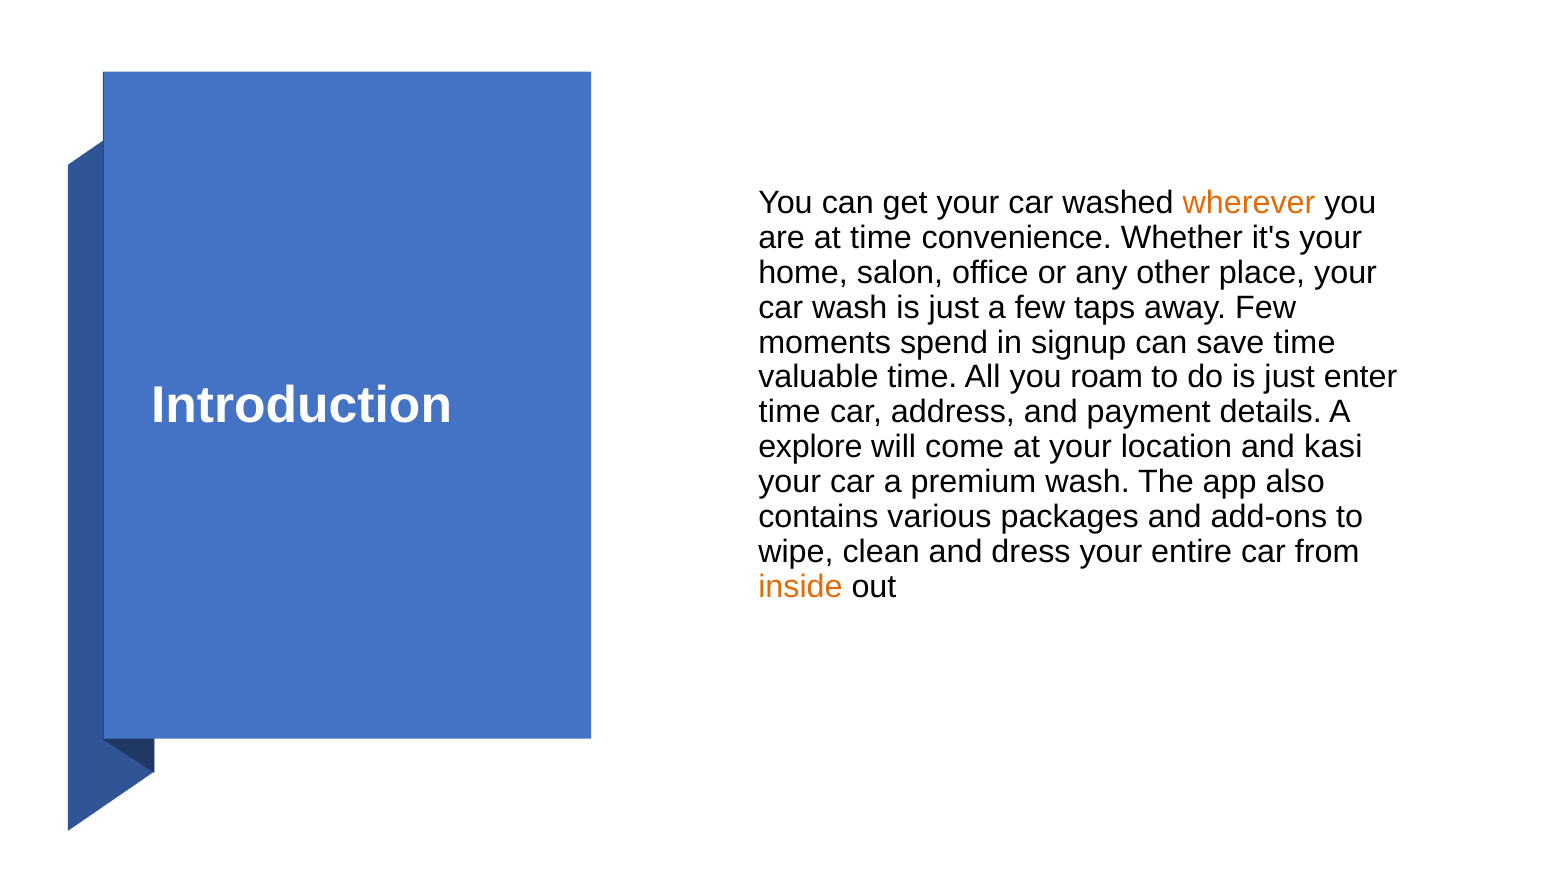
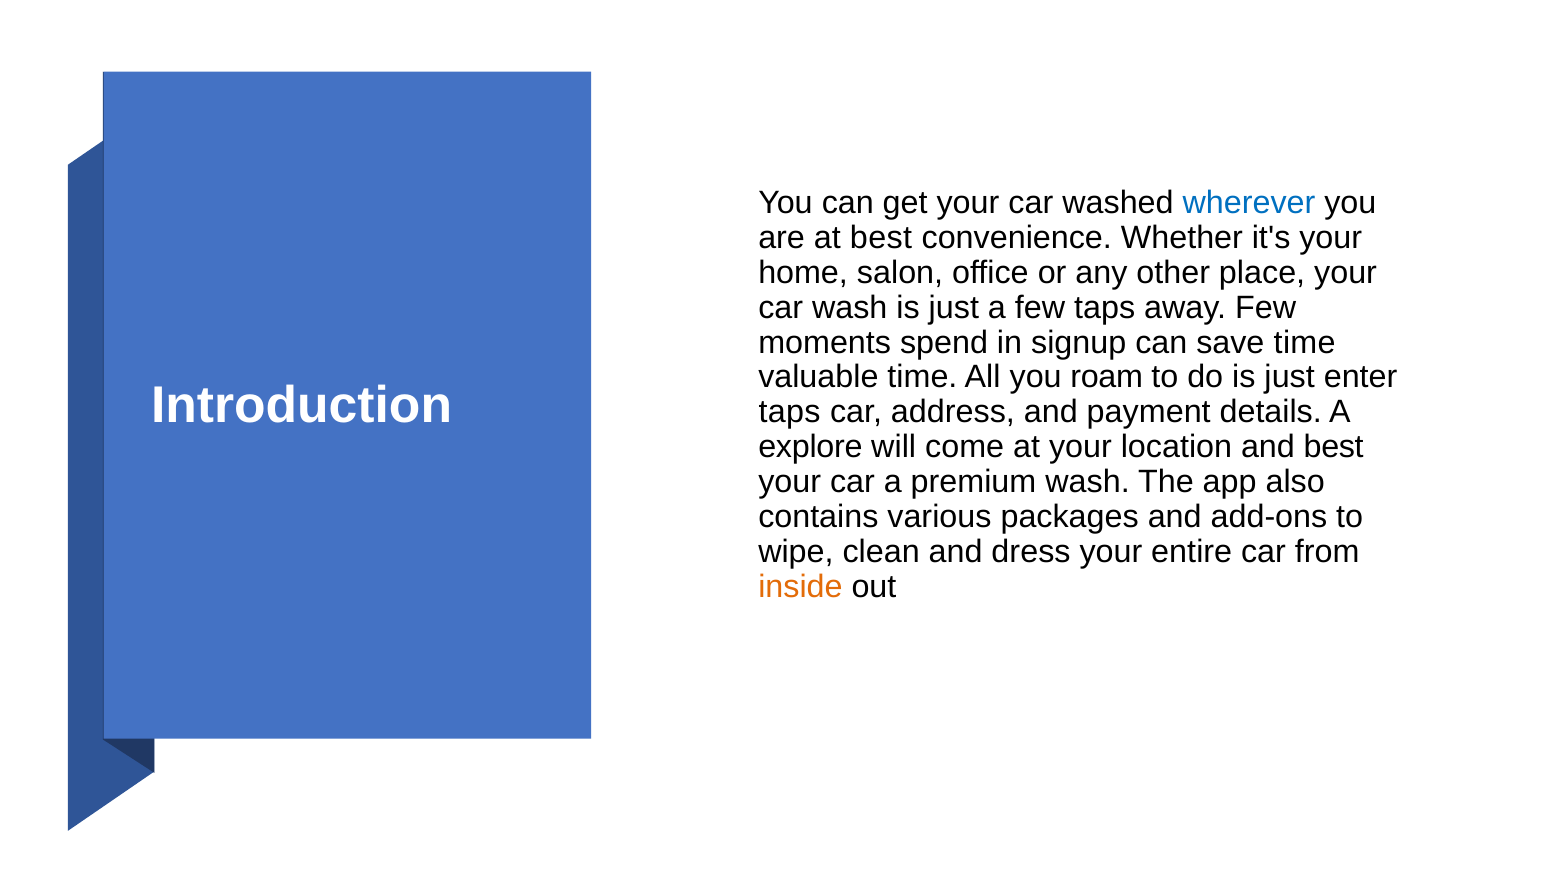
wherever colour: orange -> blue
at time: time -> best
time at (790, 412): time -> taps
and kasi: kasi -> best
